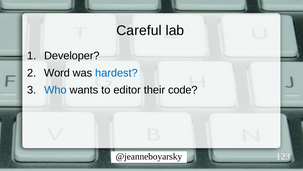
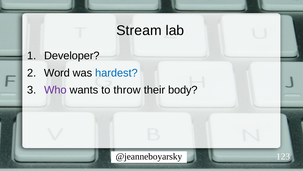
Careful: Careful -> Stream
Who colour: blue -> purple
editor: editor -> throw
code: code -> body
